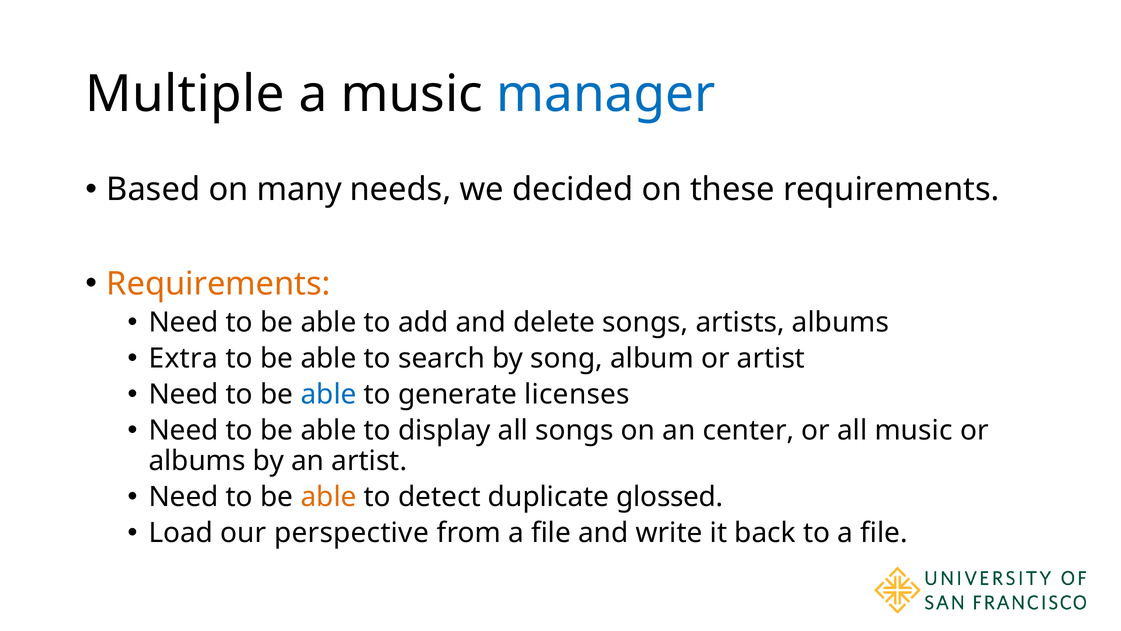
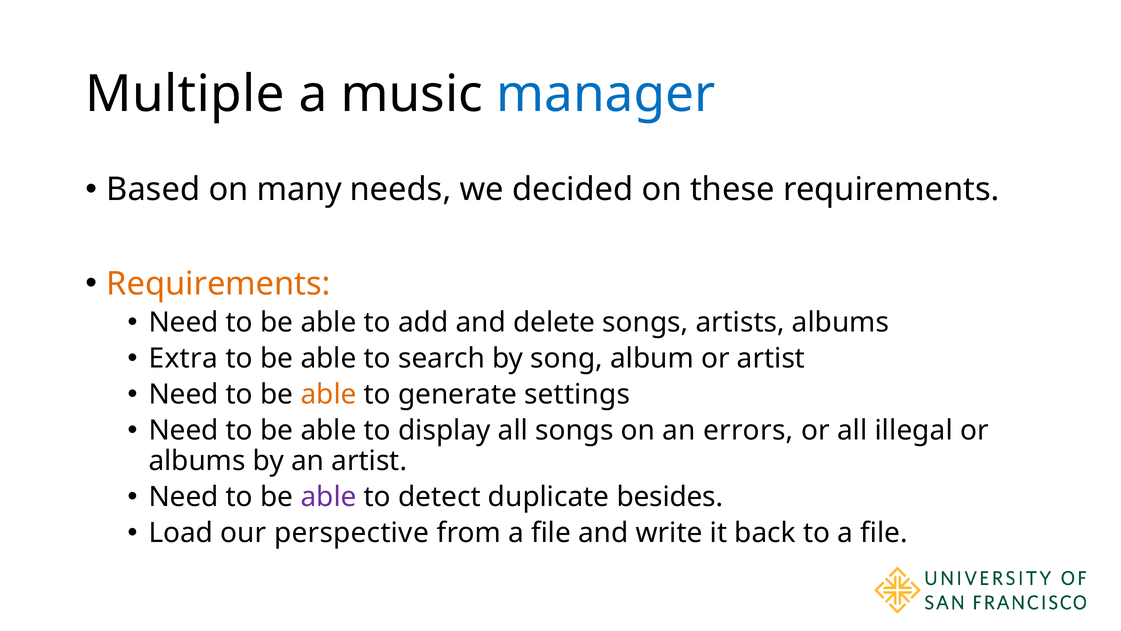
able at (329, 394) colour: blue -> orange
licenses: licenses -> settings
center: center -> errors
all music: music -> illegal
able at (329, 497) colour: orange -> purple
glossed: glossed -> besides
